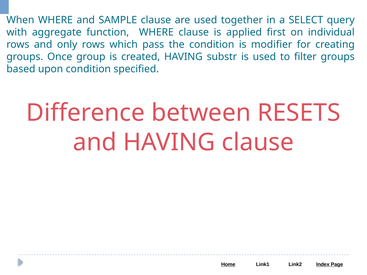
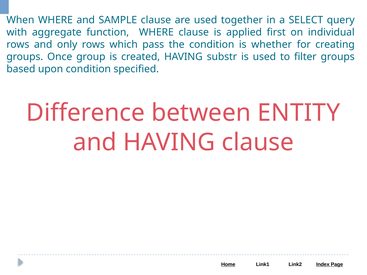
modifier: modifier -> whether
RESETS: RESETS -> ENTITY
